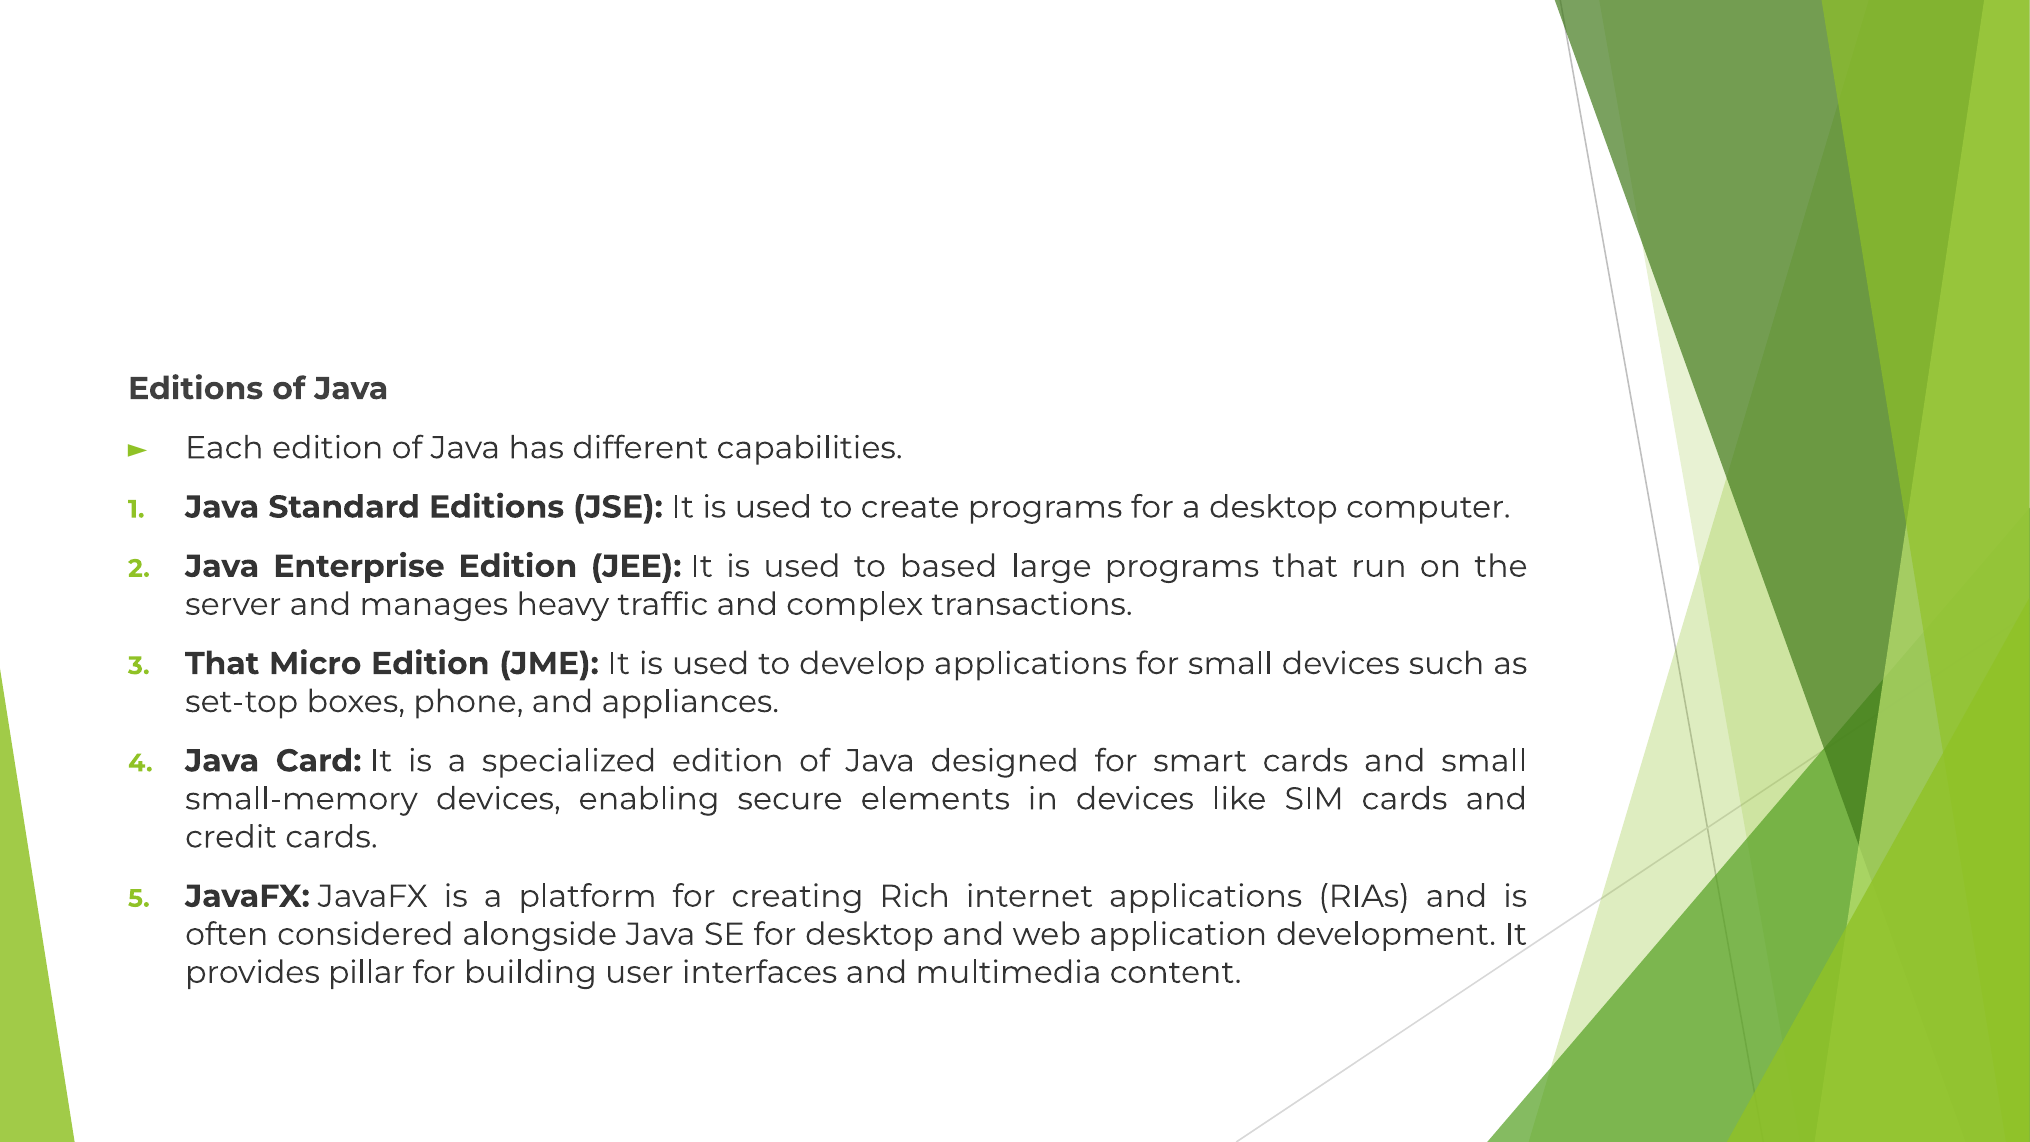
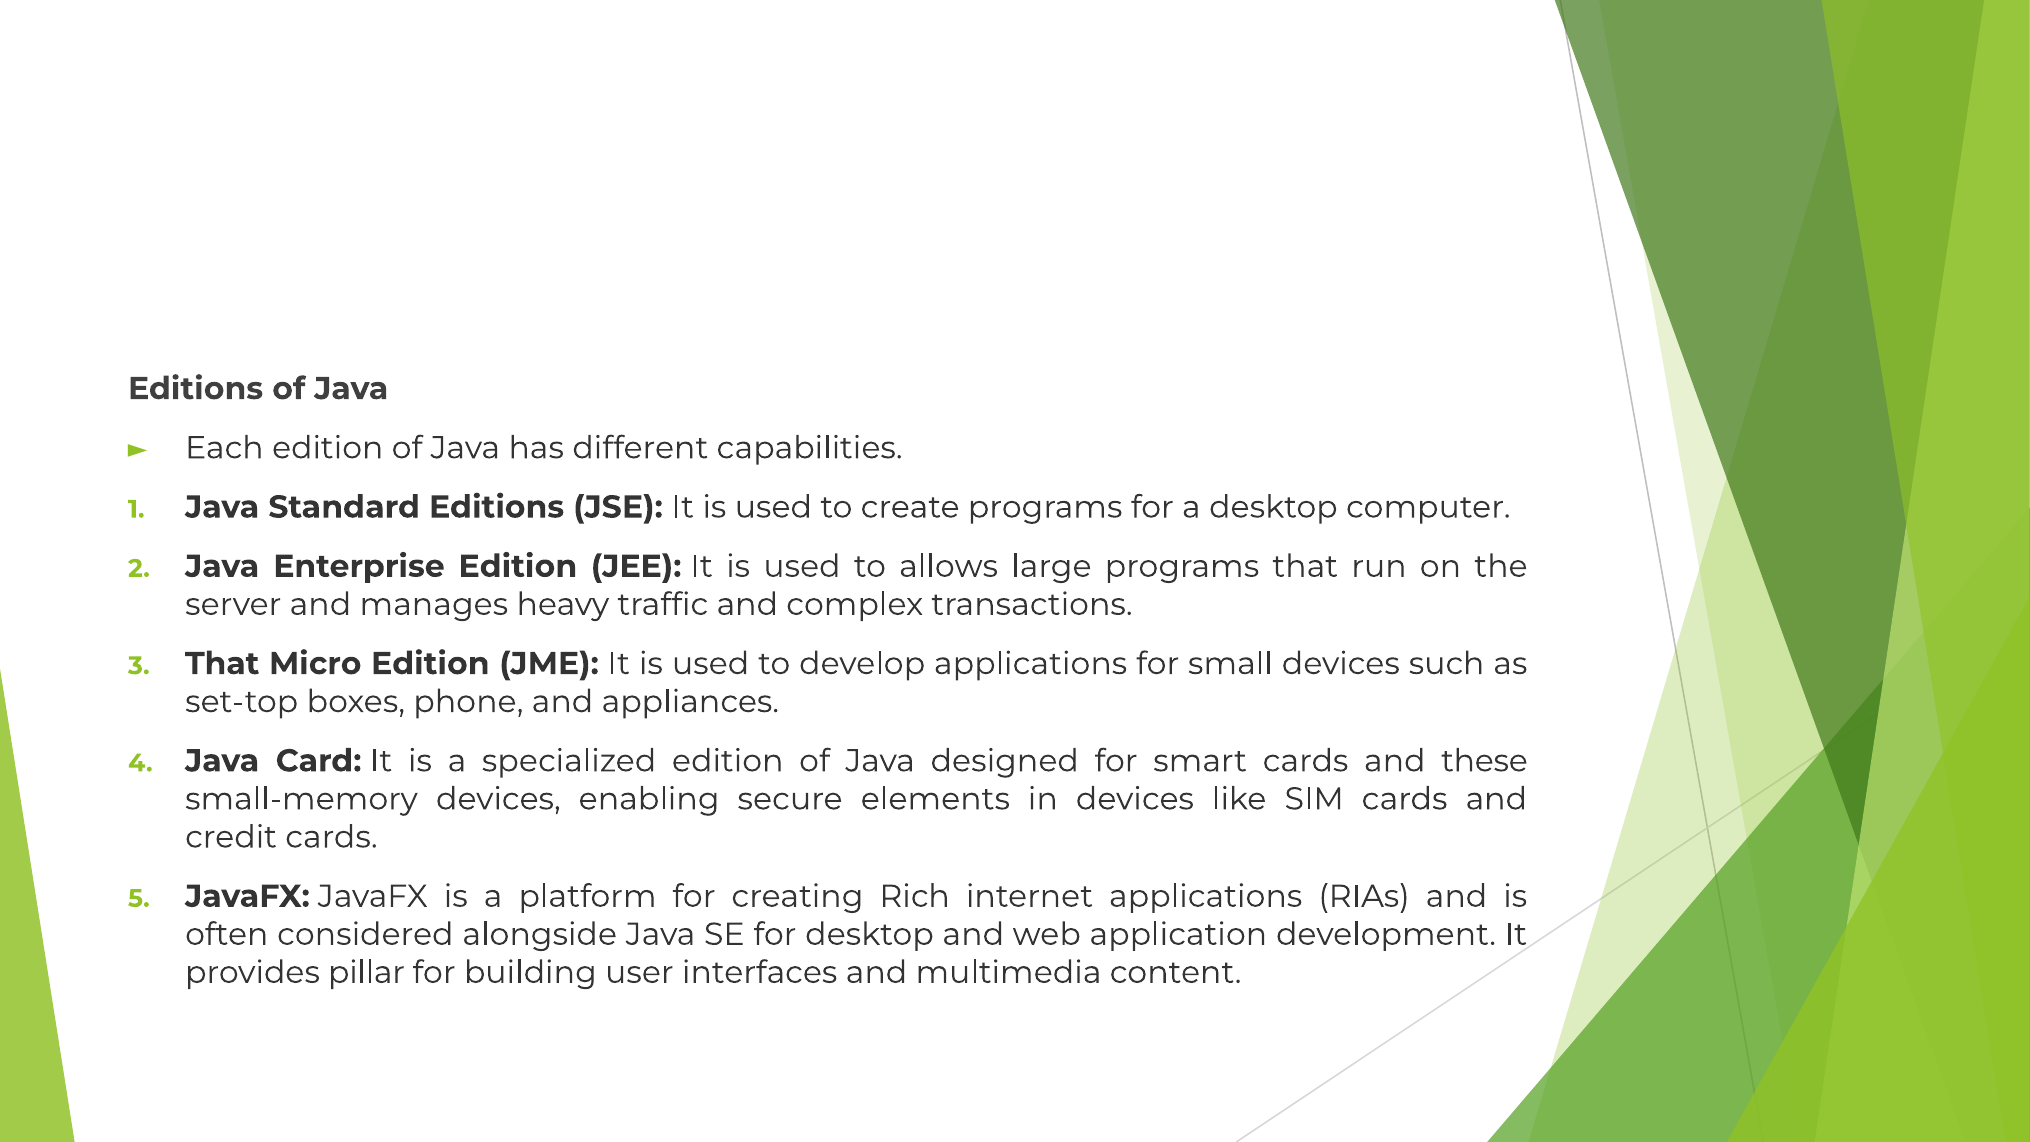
based: based -> allows
and small: small -> these
